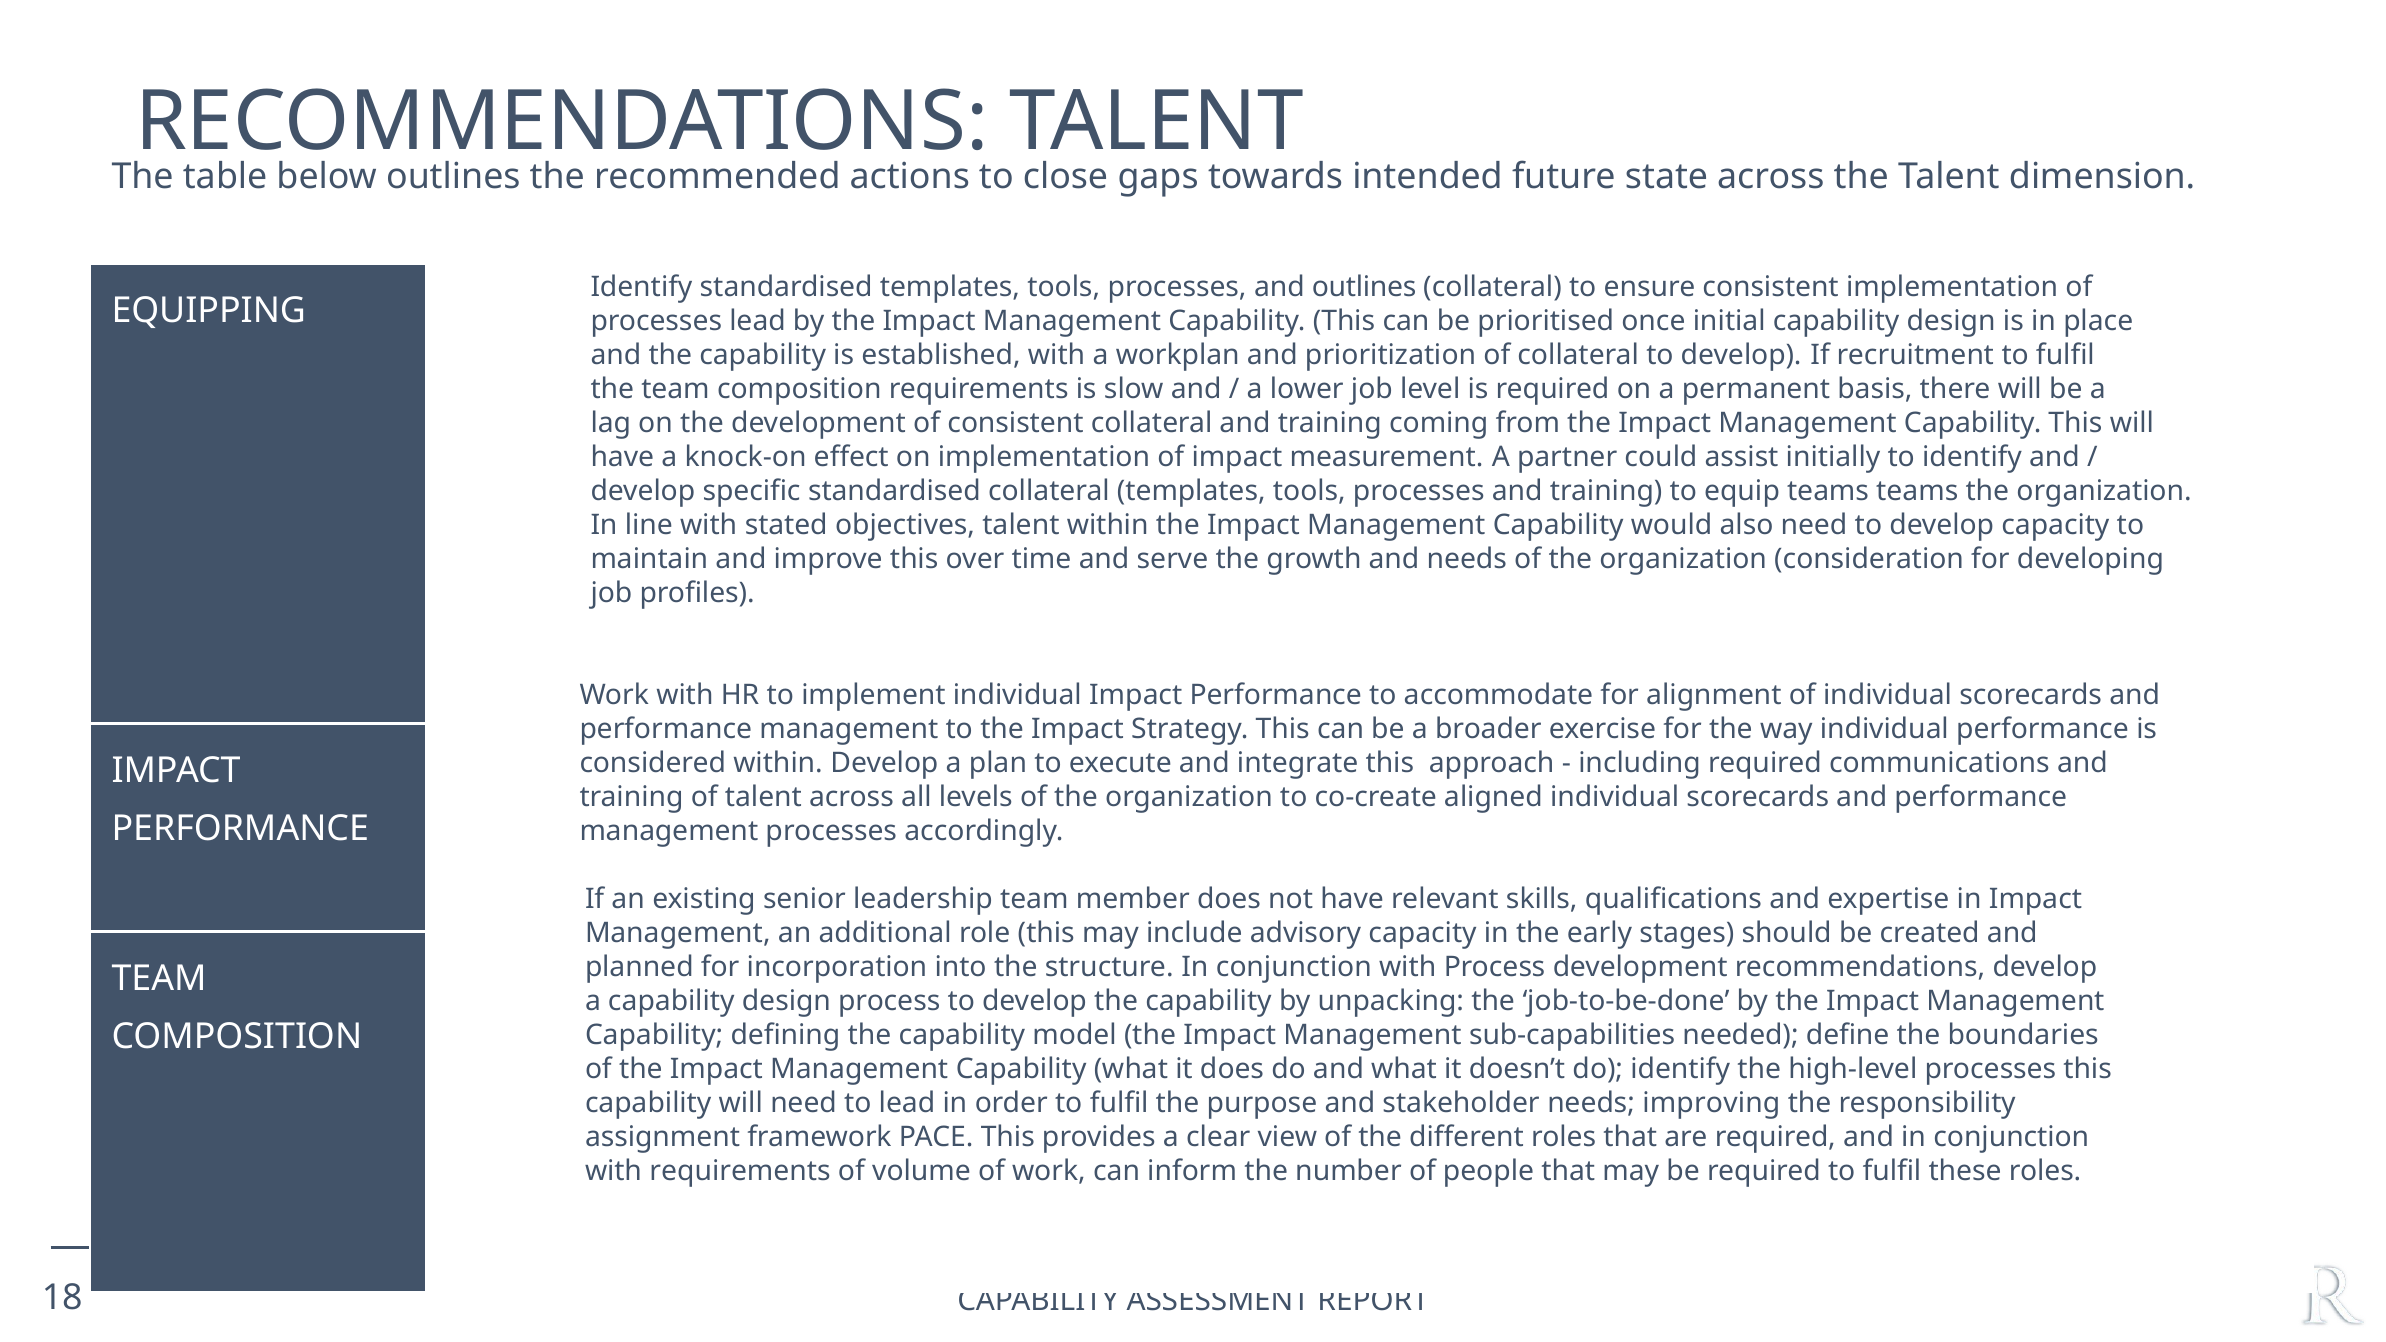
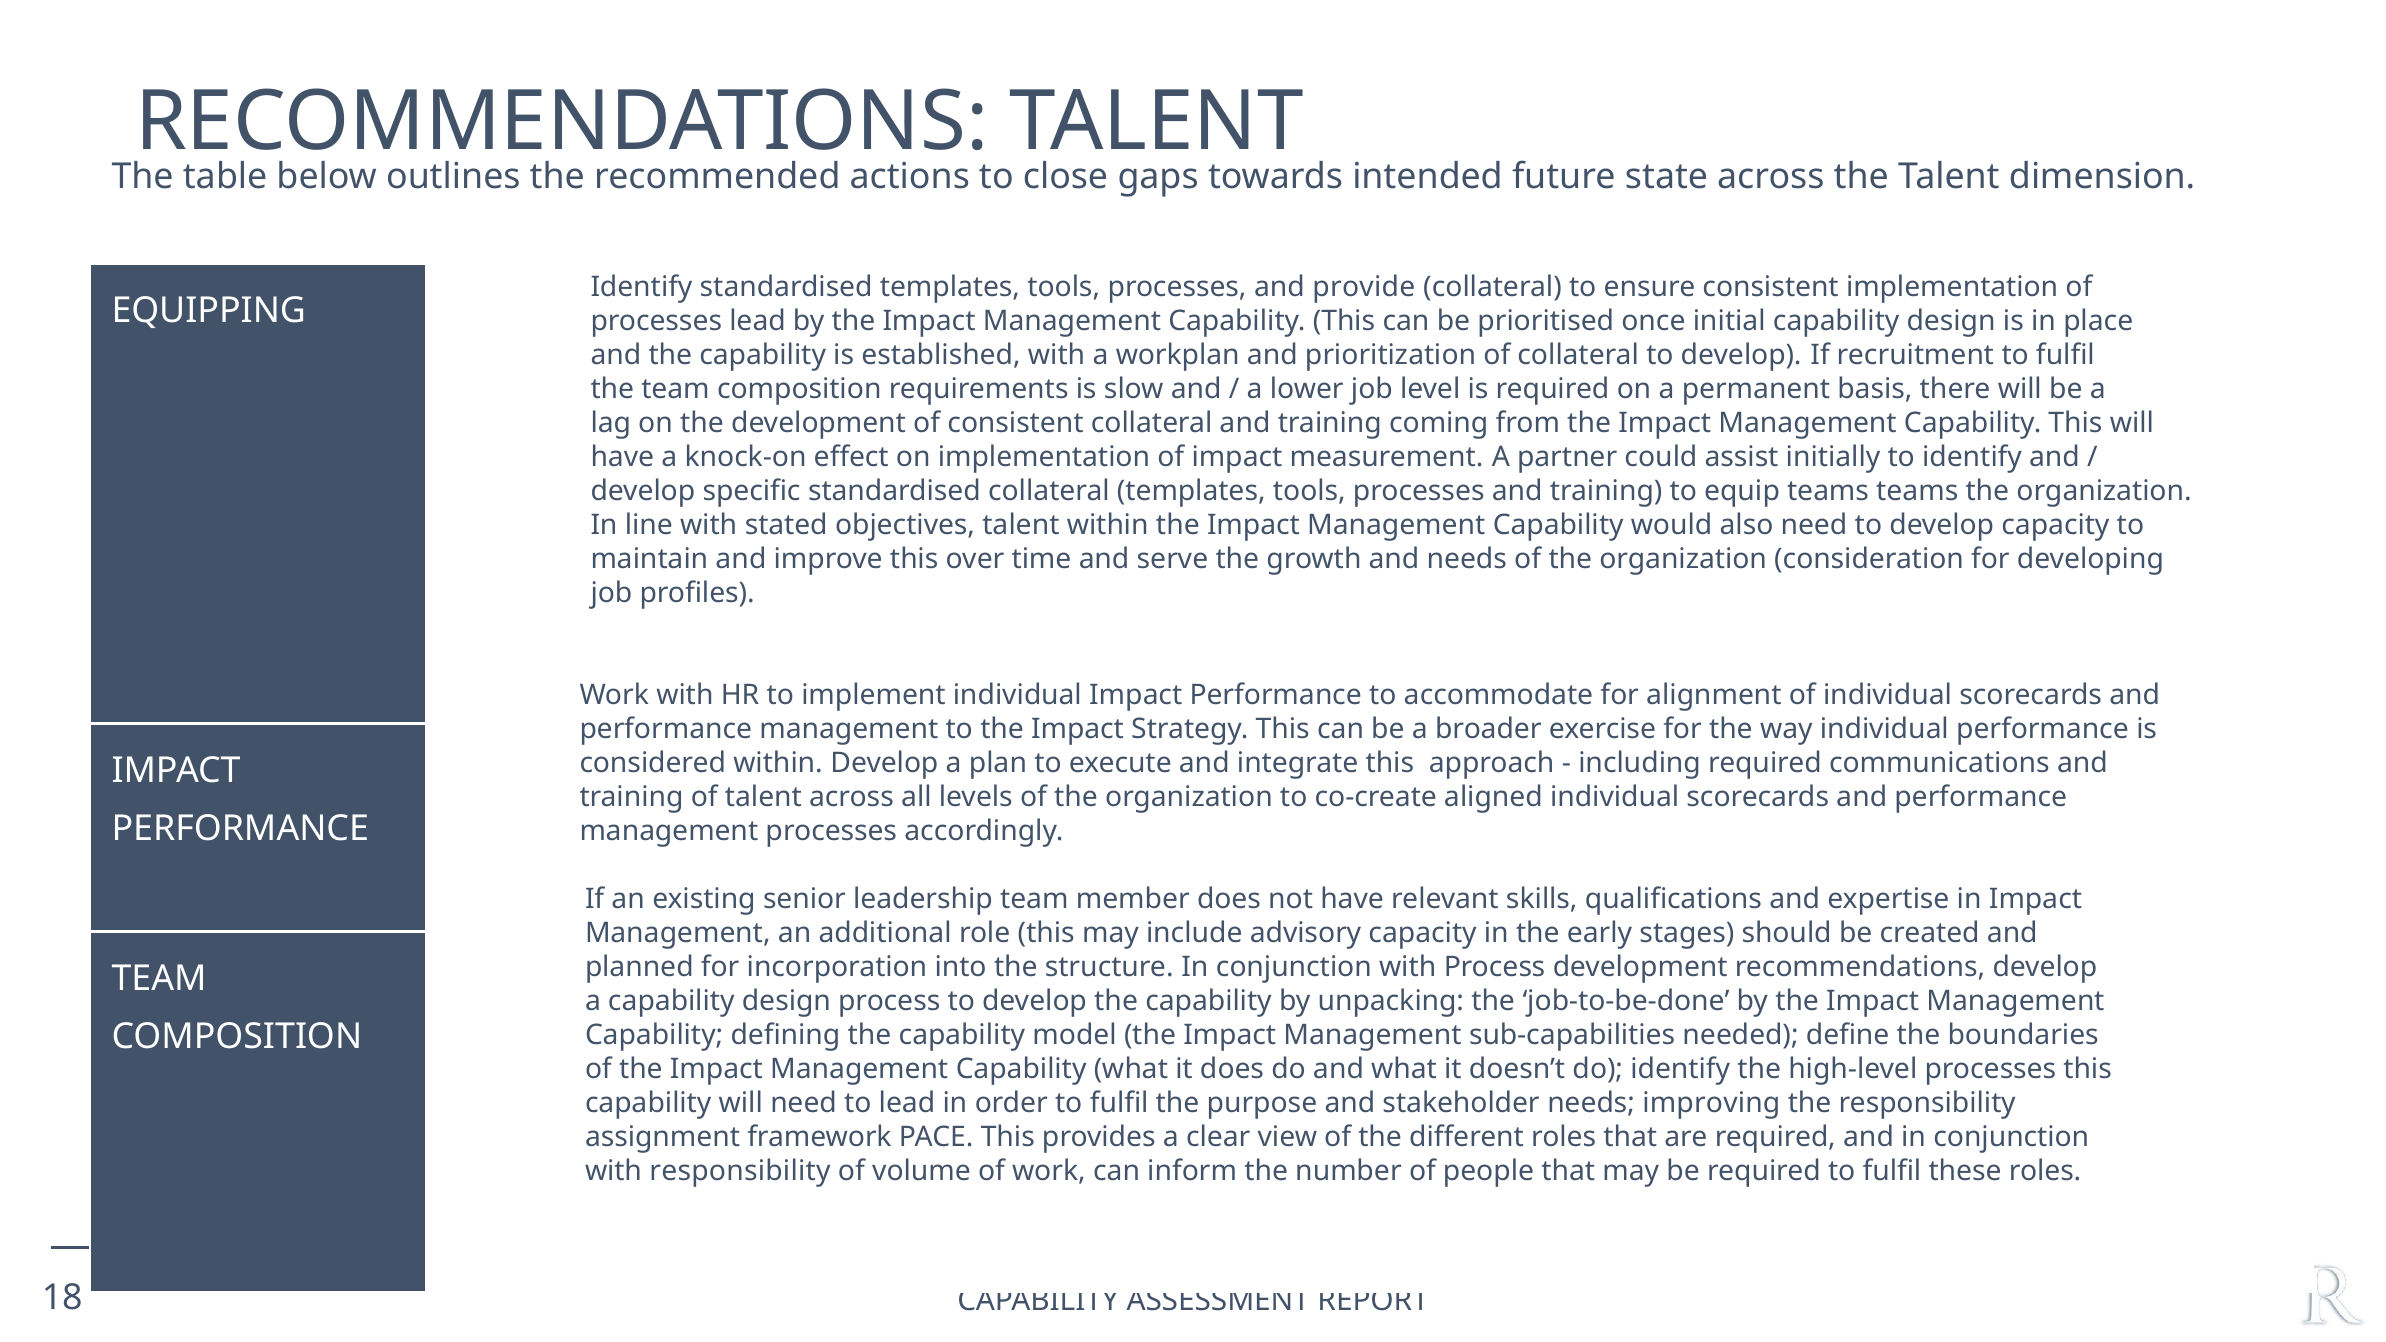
and outlines: outlines -> provide
with requirements: requirements -> responsibility
